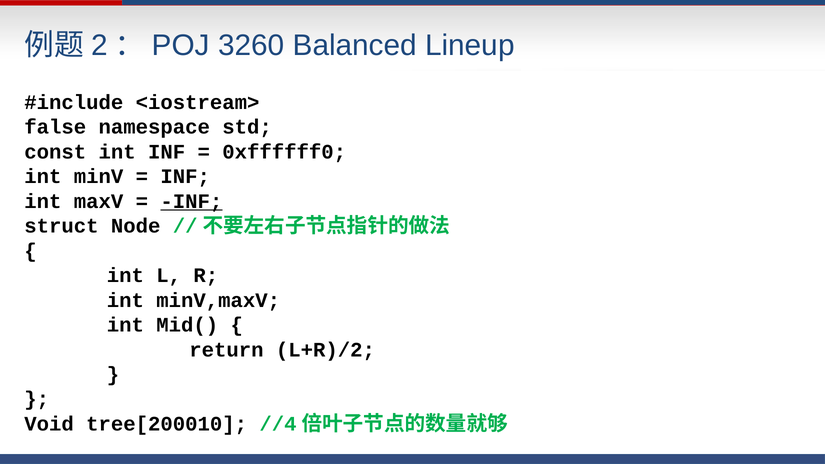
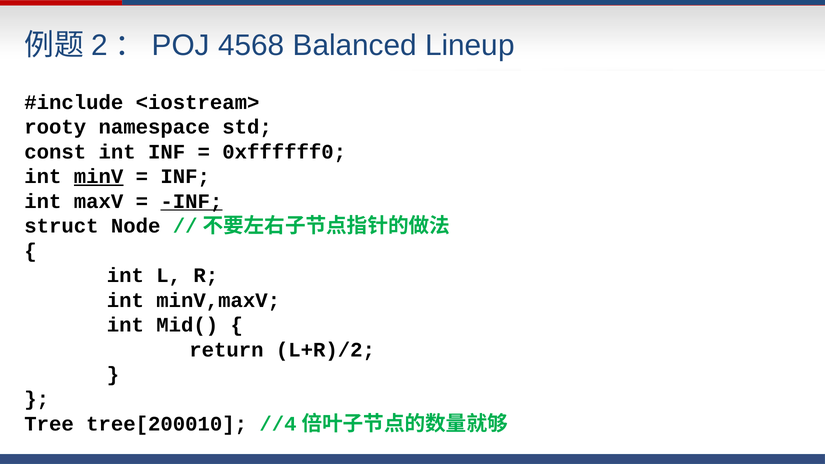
3260: 3260 -> 4568
false: false -> rooty
minV underline: none -> present
Void: Void -> Tree
